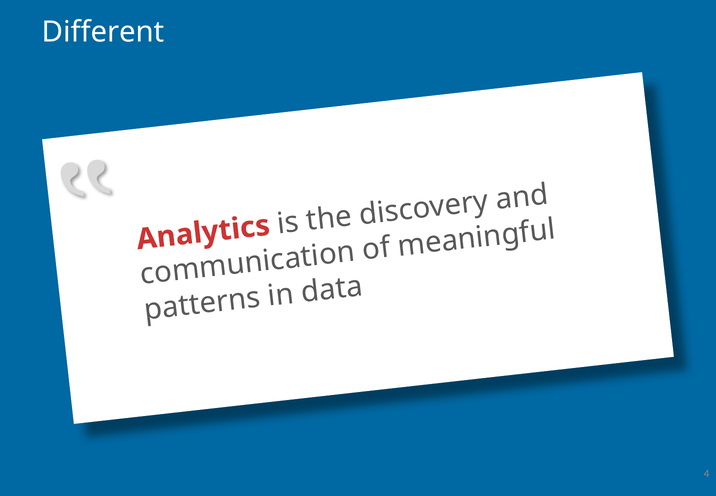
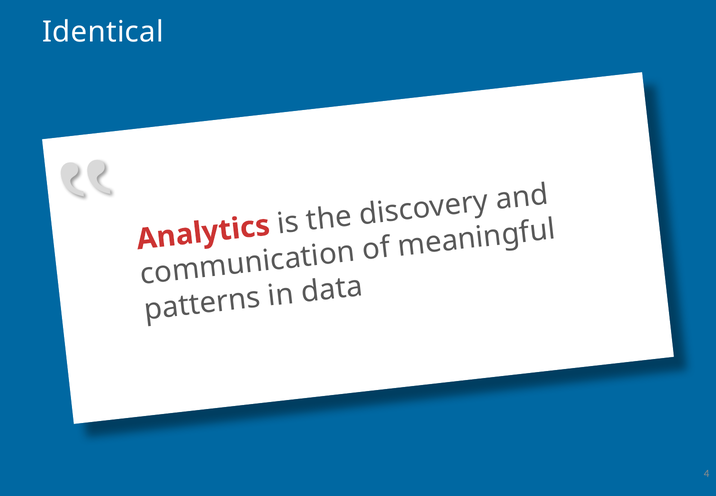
Different: Different -> Identical
